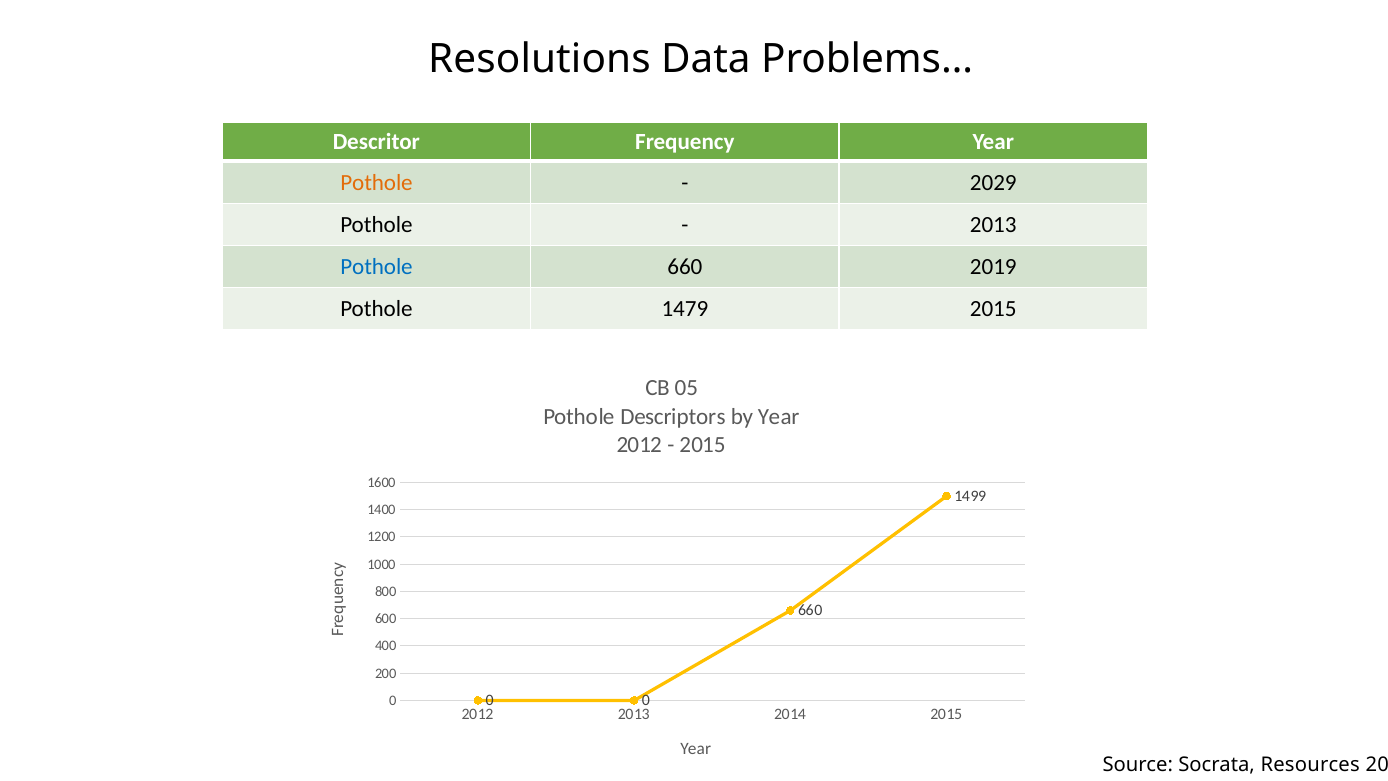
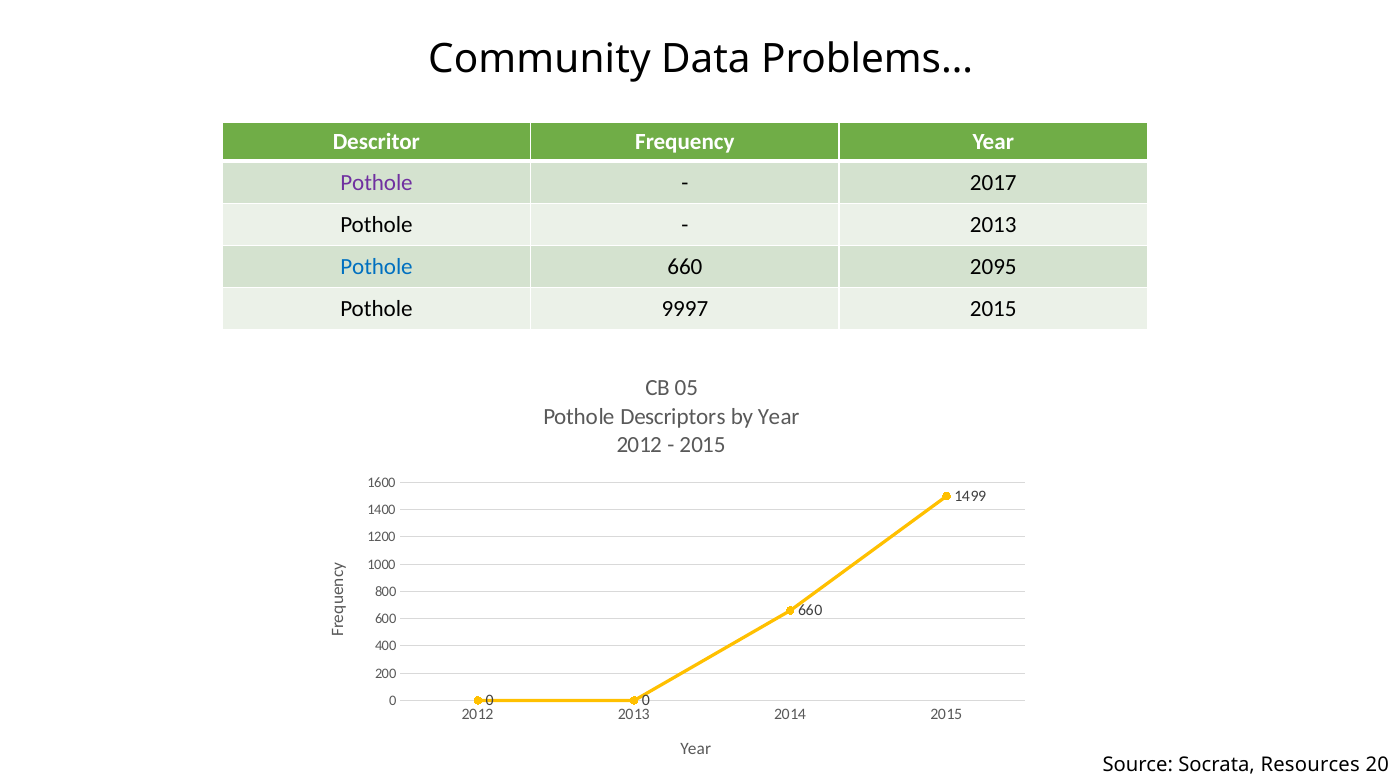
Resolutions: Resolutions -> Community
Pothole at (377, 182) colour: orange -> purple
2029: 2029 -> 2017
2019: 2019 -> 2095
1479: 1479 -> 9997
